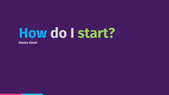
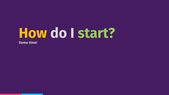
How colour: light blue -> yellow
